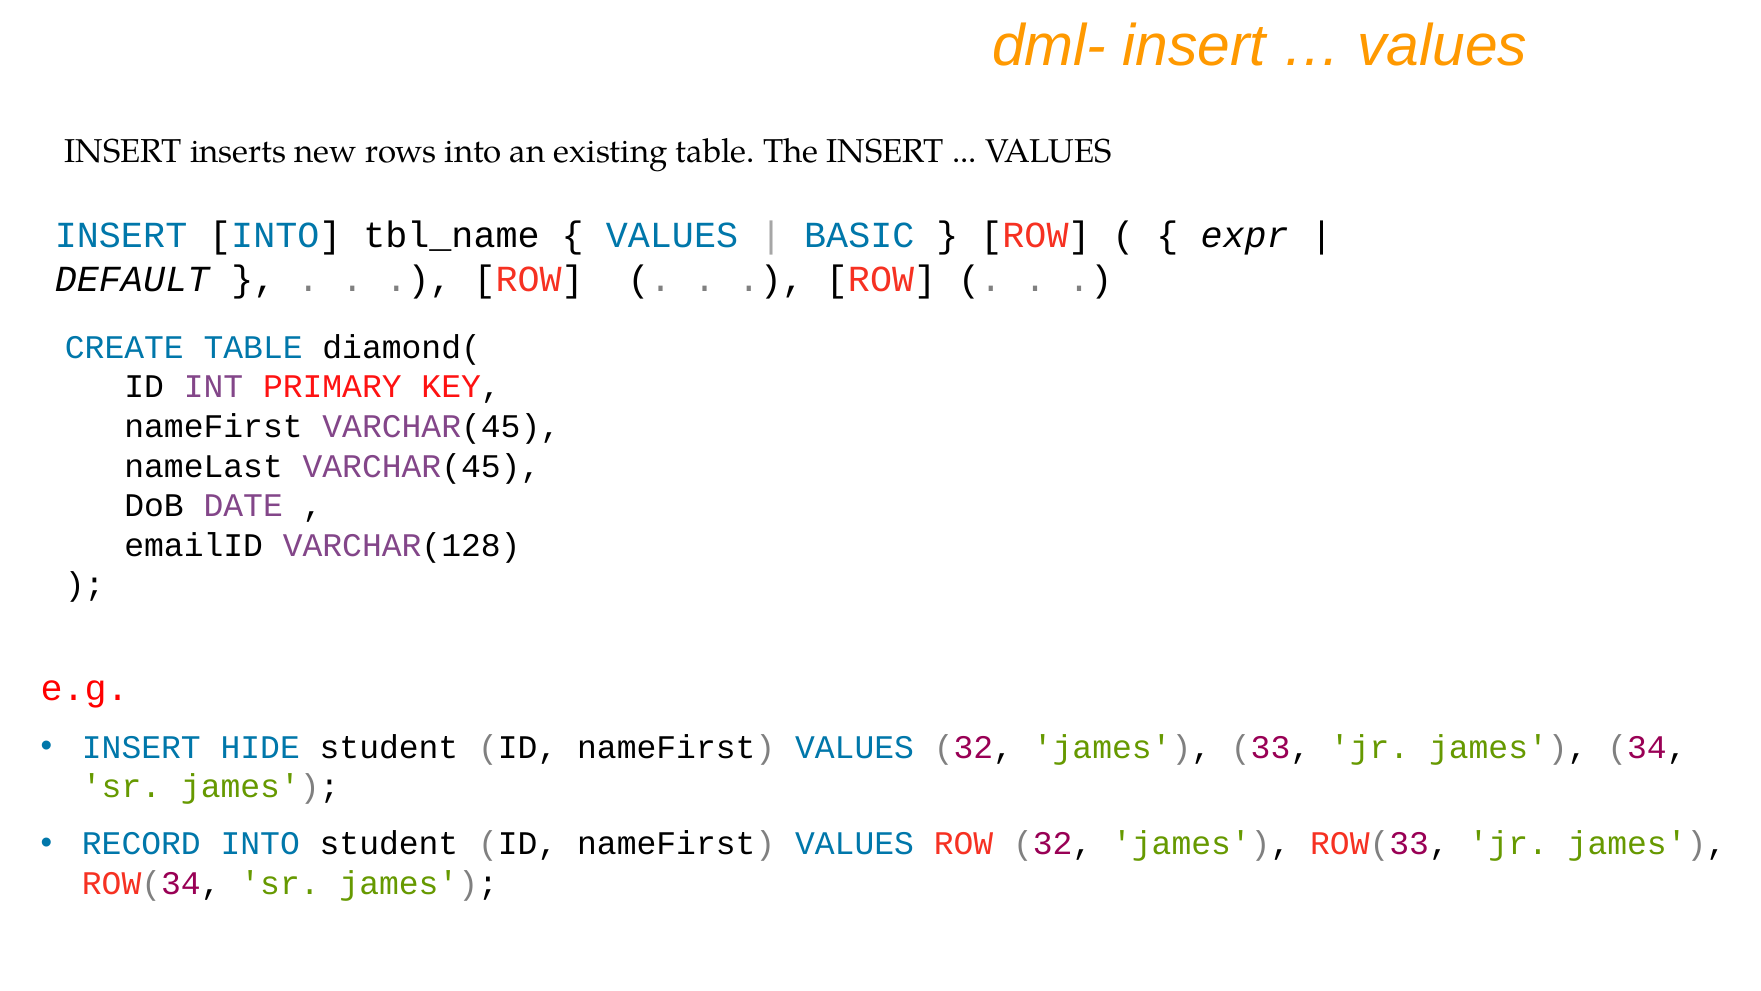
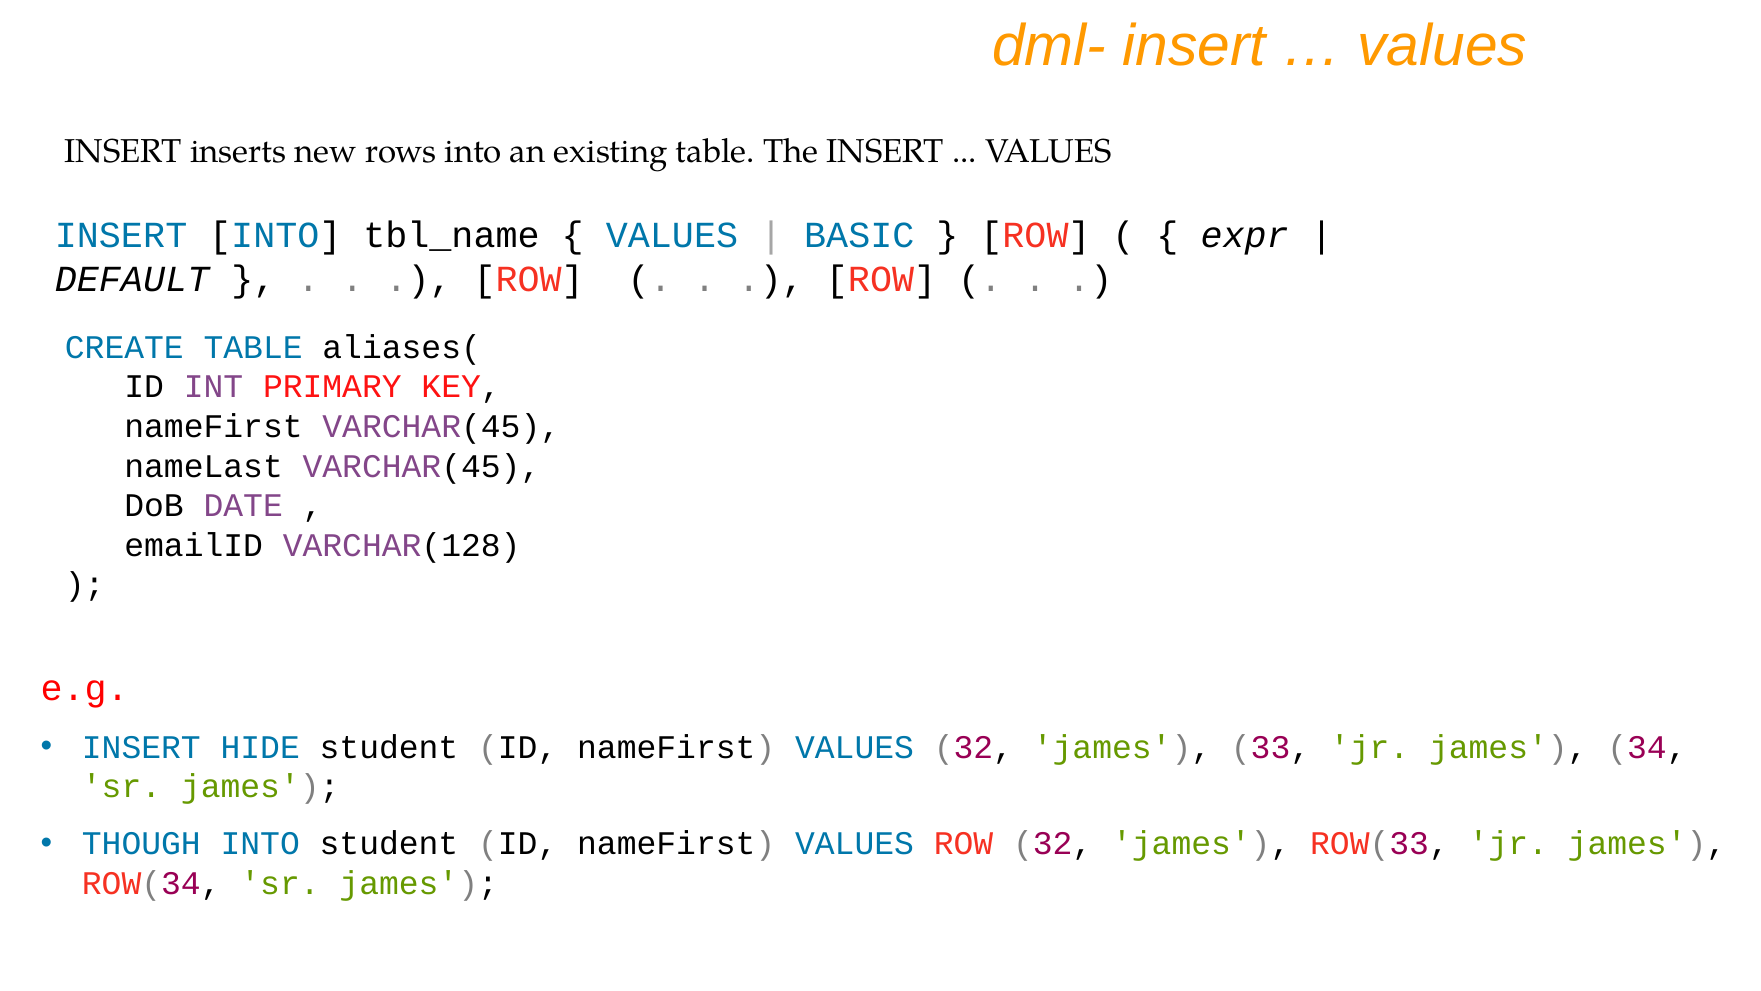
diamond(: diamond( -> aliases(
RECORD: RECORD -> THOUGH
